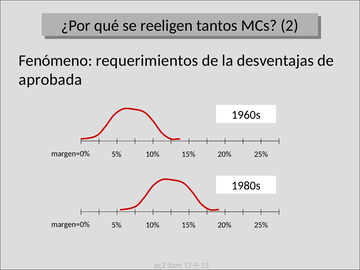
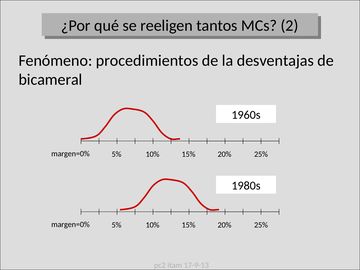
requerimientos: requerimientos -> procedimientos
aprobada: aprobada -> bicameral
